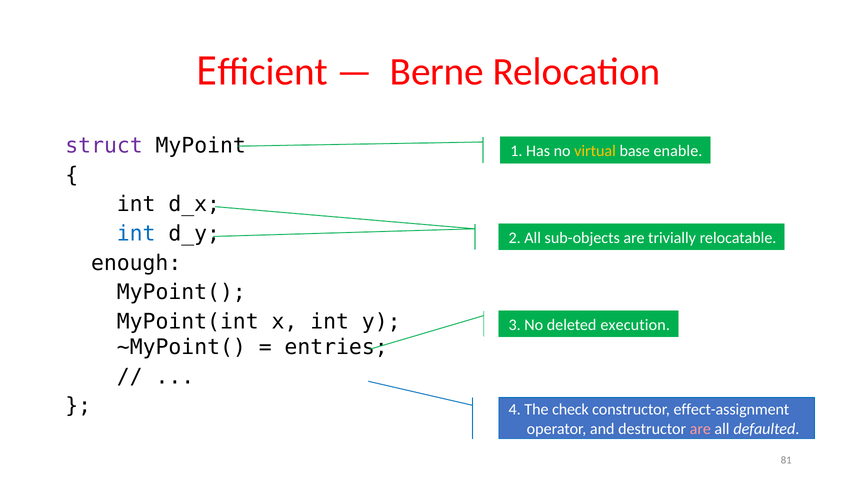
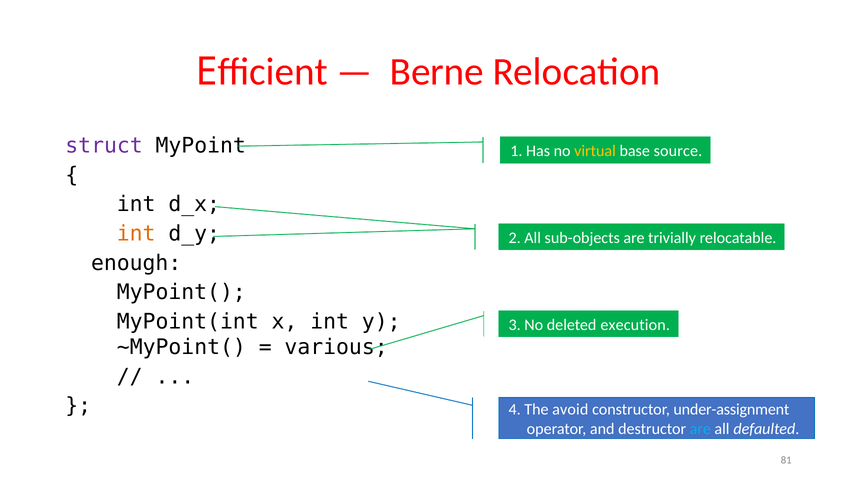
enable: enable -> source
int at (136, 234) colour: blue -> orange
entries: entries -> various
check: check -> avoid
effect-assignment: effect-assignment -> under-assignment
are at (700, 429) colour: pink -> light blue
